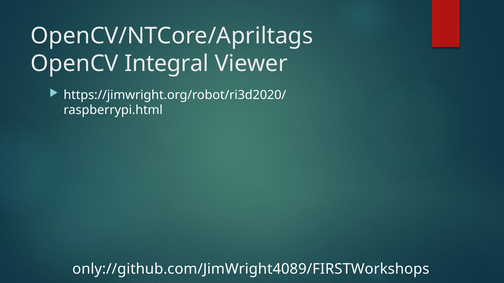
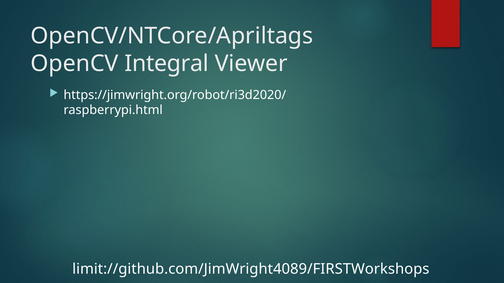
only://github.com/JimWright4089/FIRSTWorkshops: only://github.com/JimWright4089/FIRSTWorkshops -> limit://github.com/JimWright4089/FIRSTWorkshops
